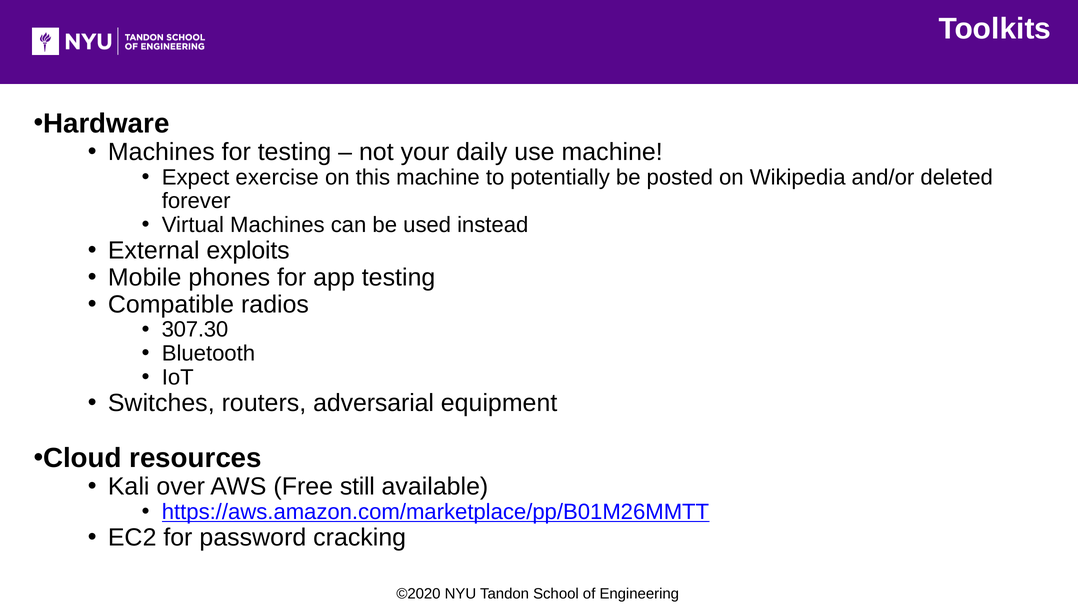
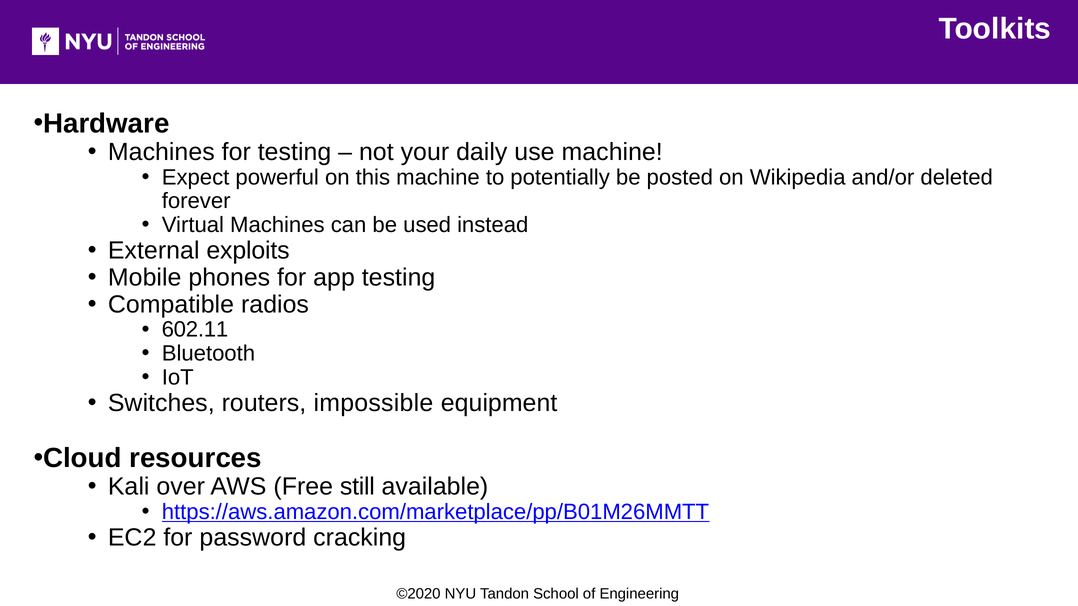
exercise: exercise -> powerful
307.30: 307.30 -> 602.11
adversarial: adversarial -> impossible
